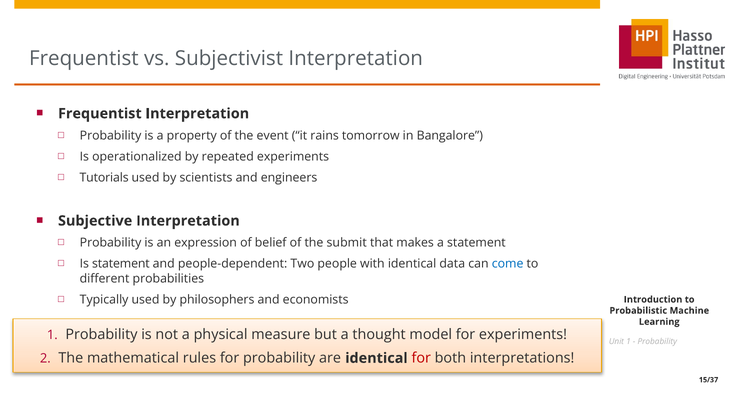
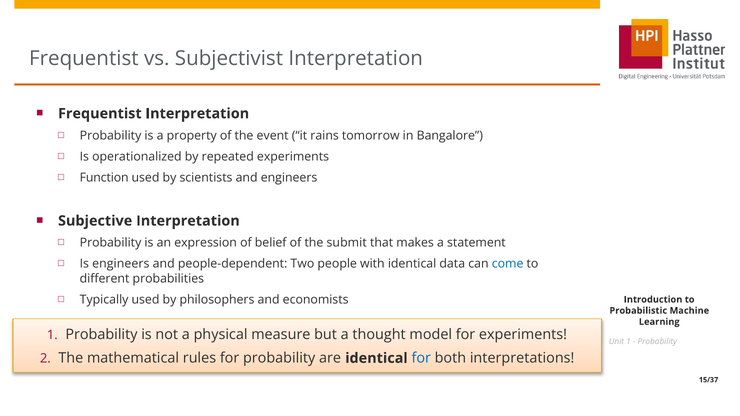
Tutorials: Tutorials -> Function
Is statement: statement -> engineers
for at (421, 358) colour: red -> blue
